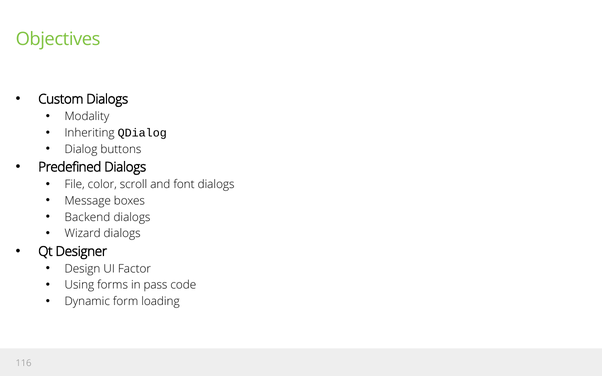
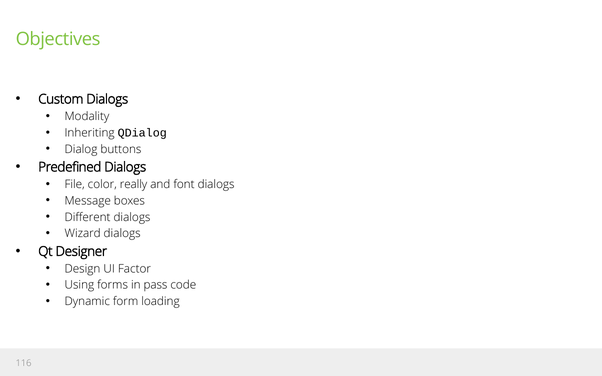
scroll: scroll -> really
Backend: Backend -> Different
